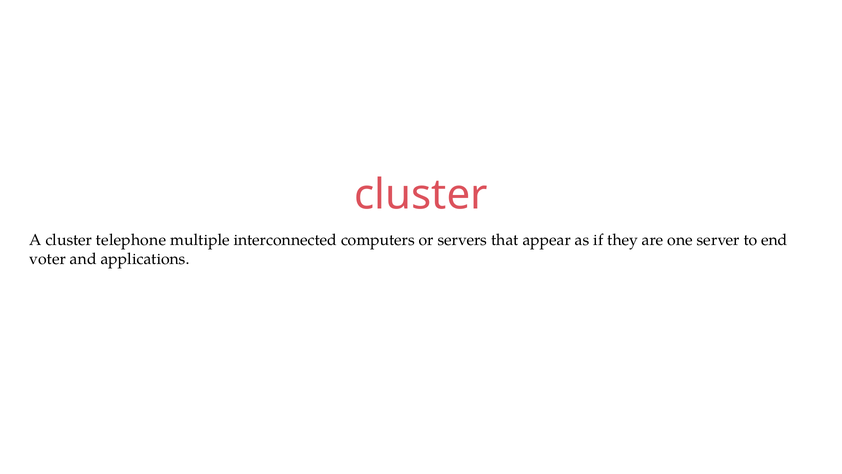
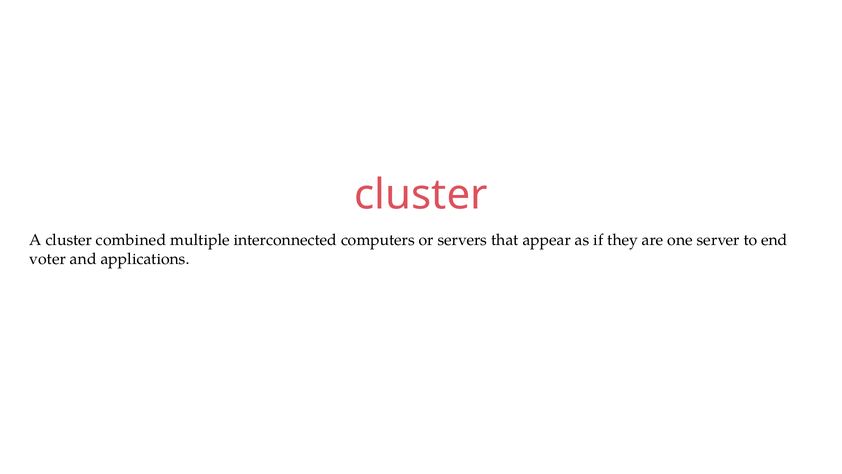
telephone: telephone -> combined
